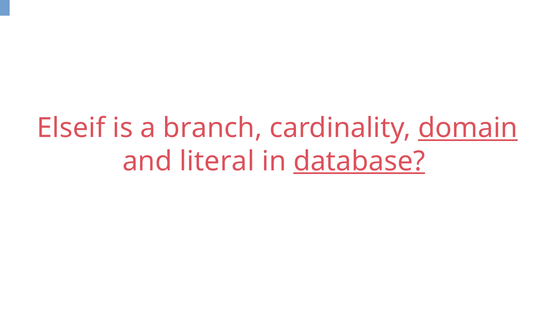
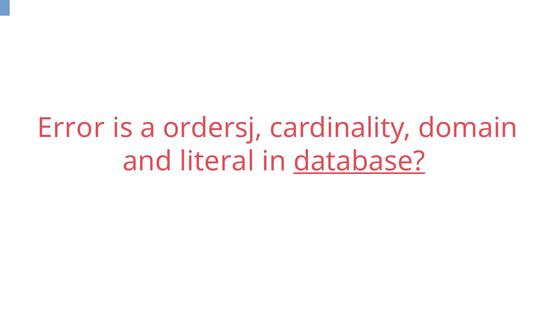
Elseif: Elseif -> Error
branch: branch -> ordersj
domain underline: present -> none
